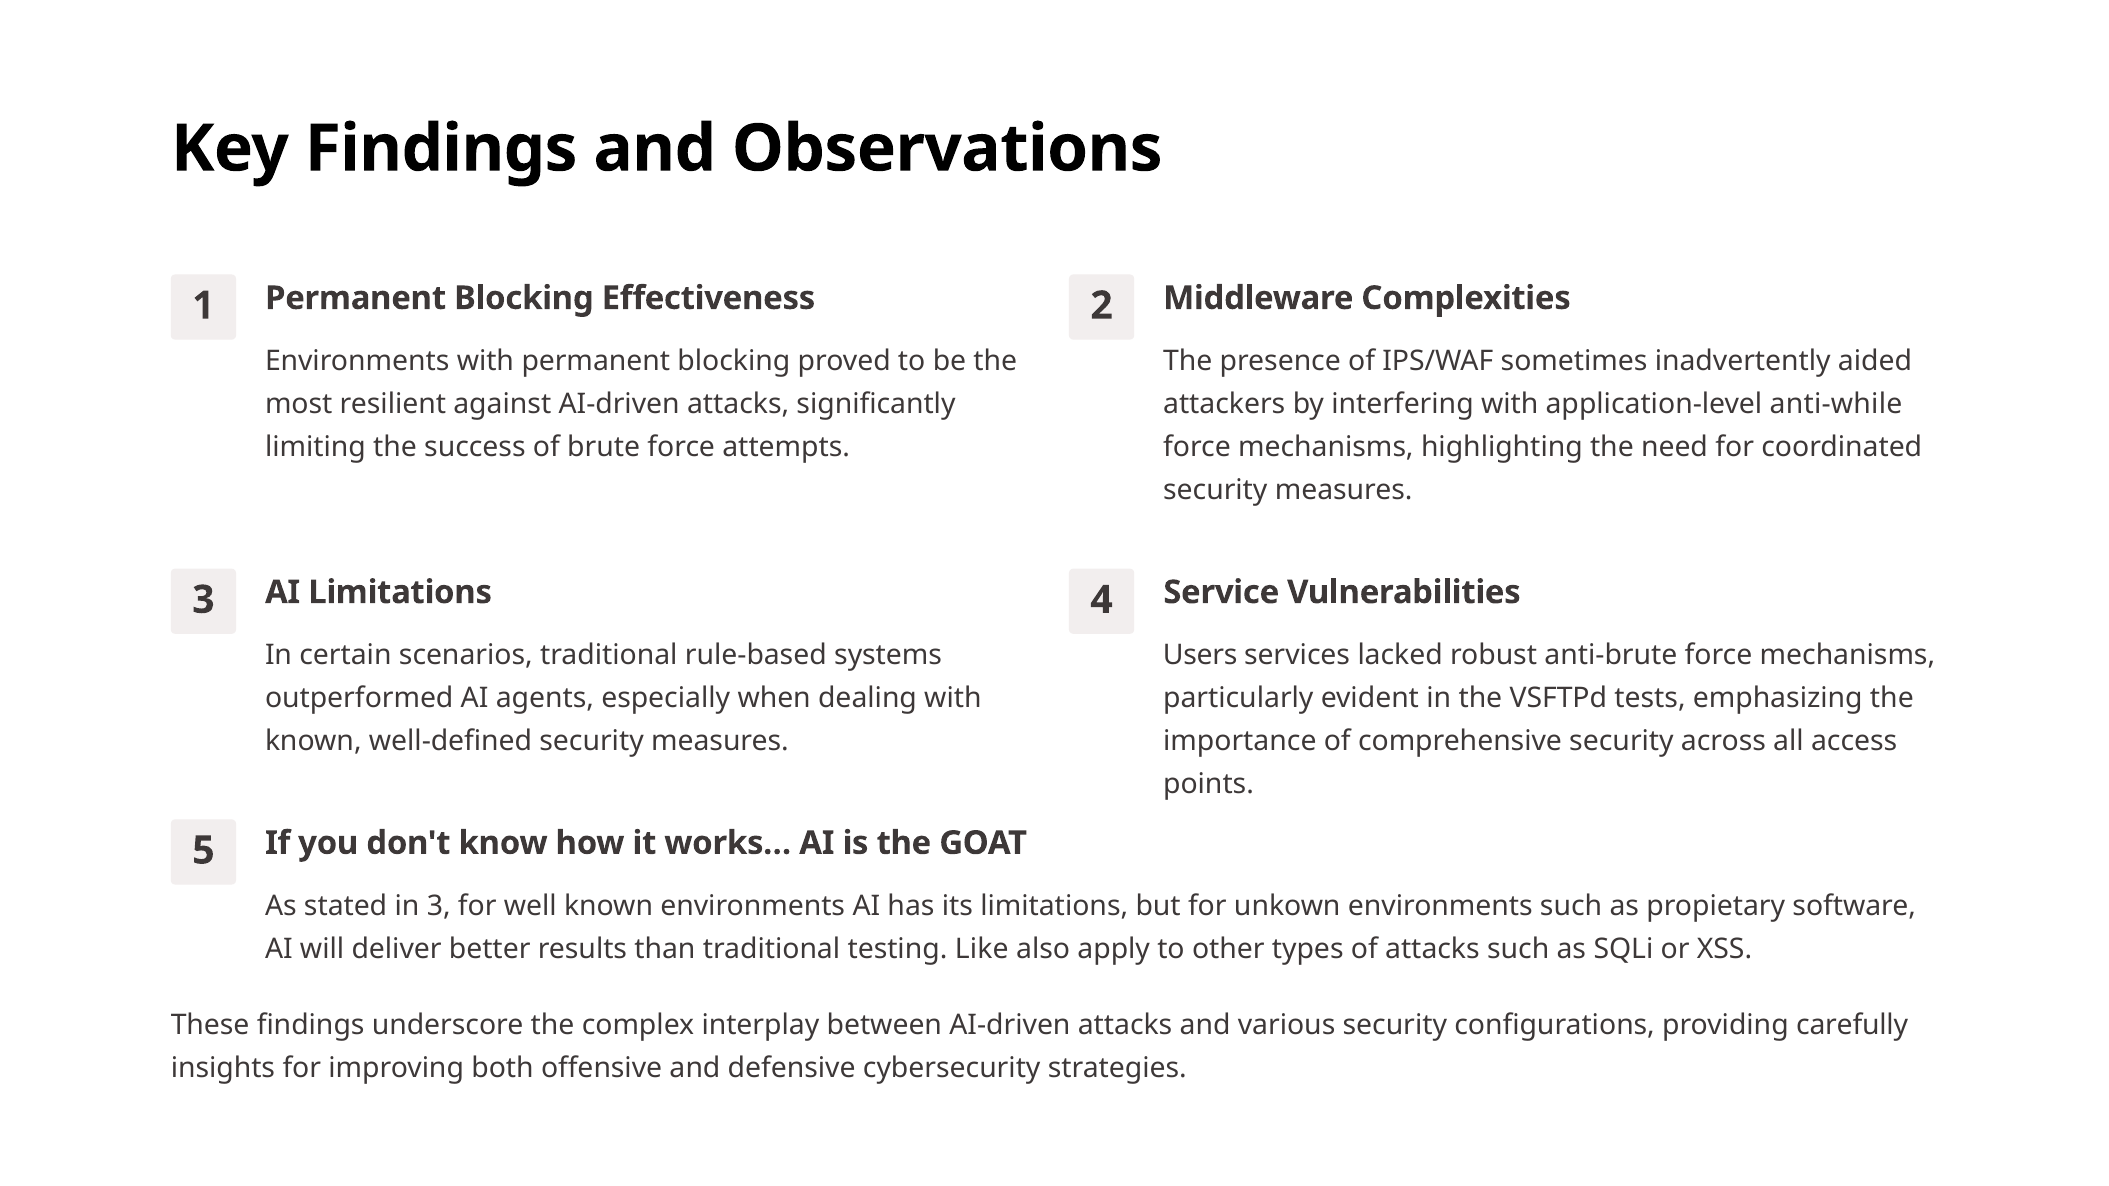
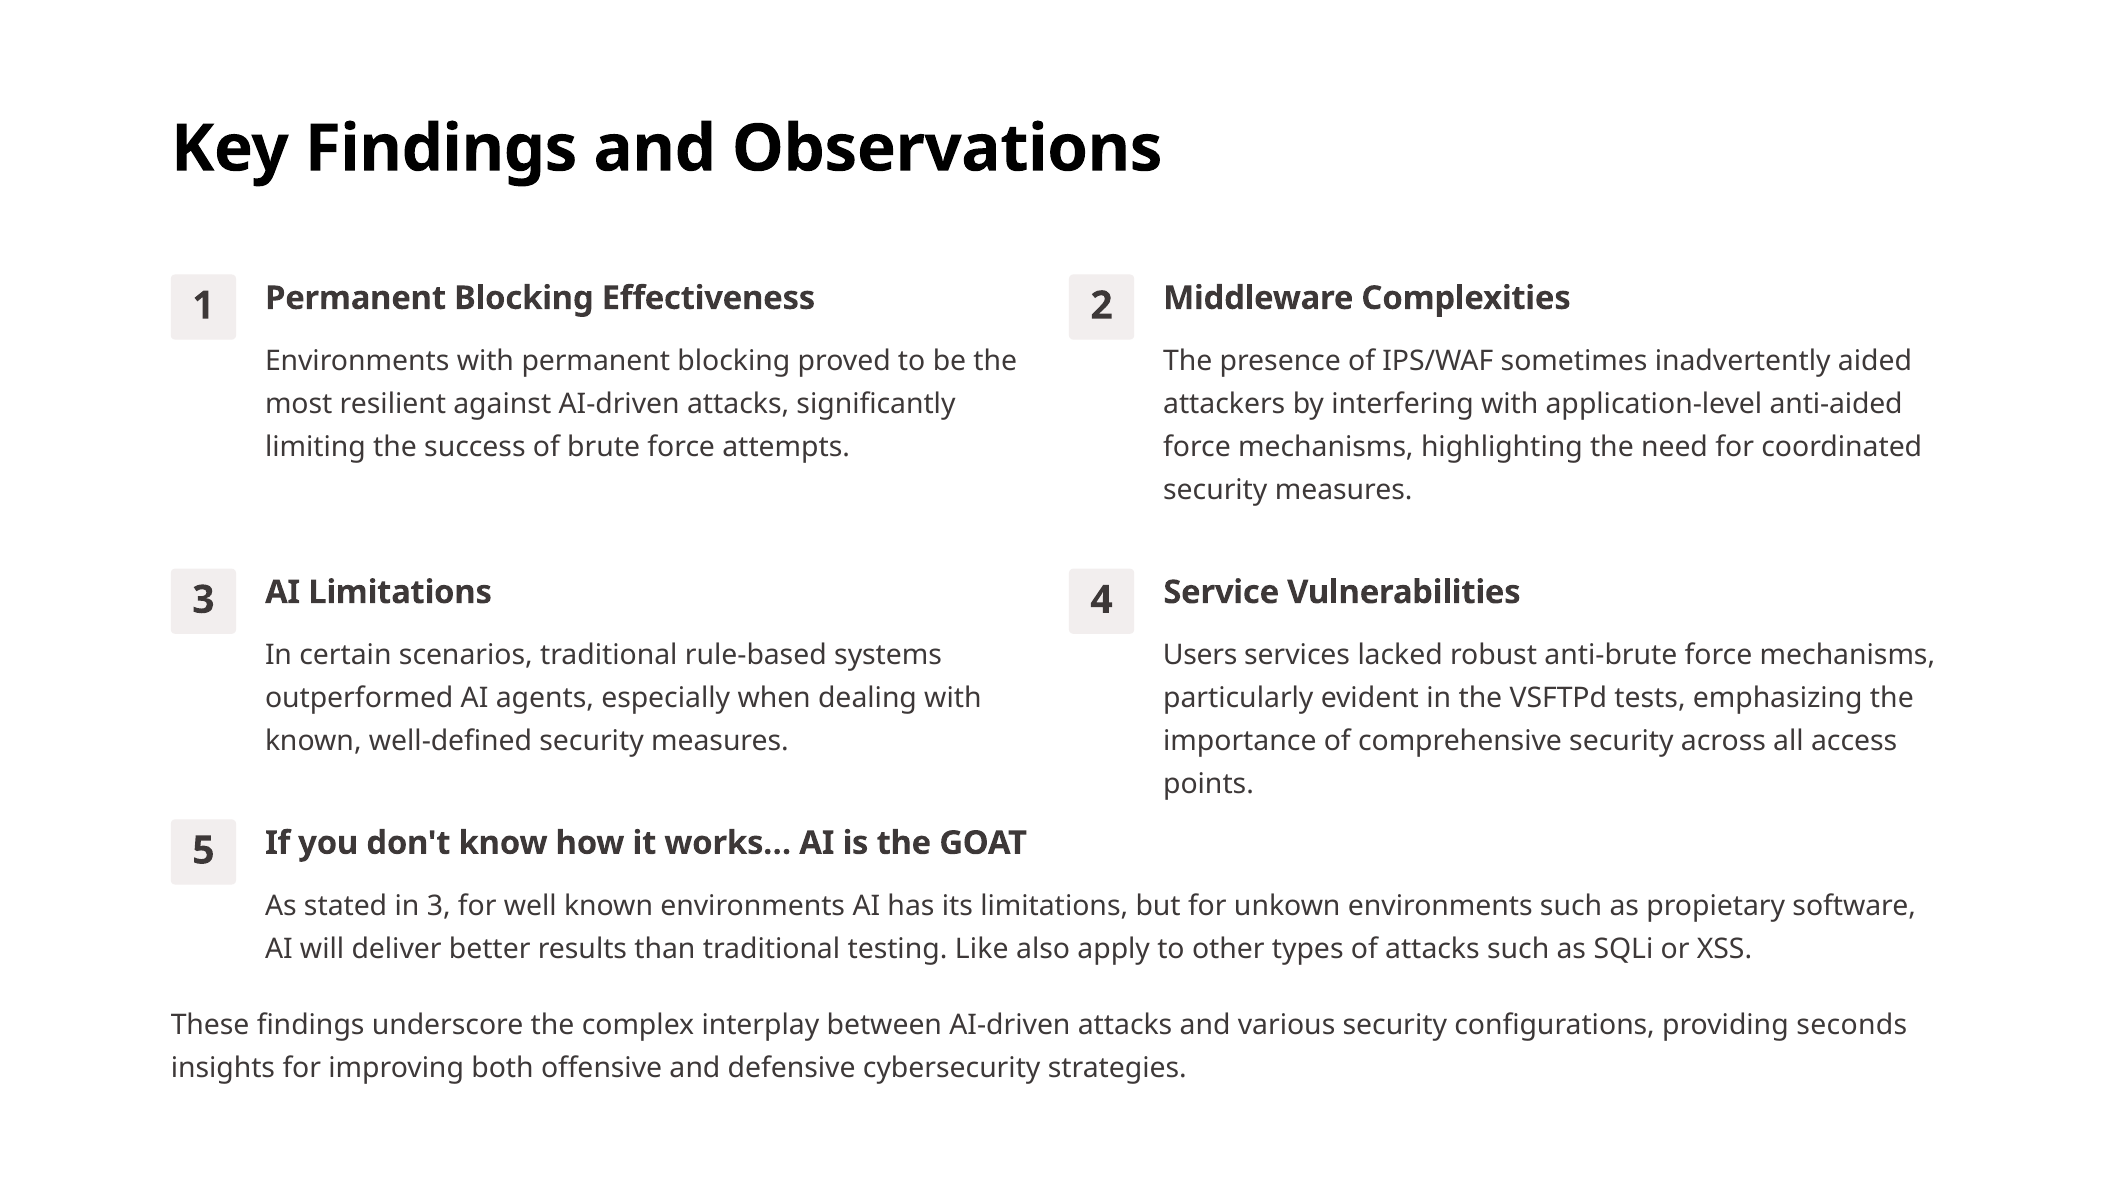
anti-while: anti-while -> anti-aided
carefully: carefully -> seconds
